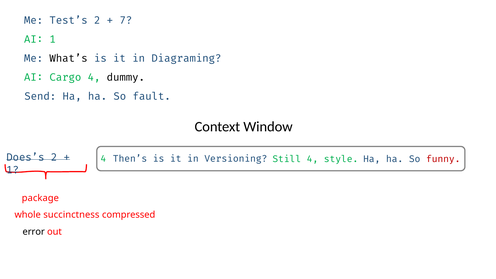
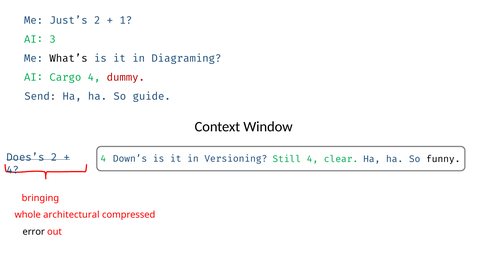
Test’s: Test’s -> Just’s
7: 7 -> 1
AI 1: 1 -> 3
dummy colour: black -> red
fault: fault -> guide
Then’s: Then’s -> Down’s
style: style -> clear
funny colour: red -> black
1 at (13, 170): 1 -> 4
package: package -> bringing
succinctness: succinctness -> architectural
